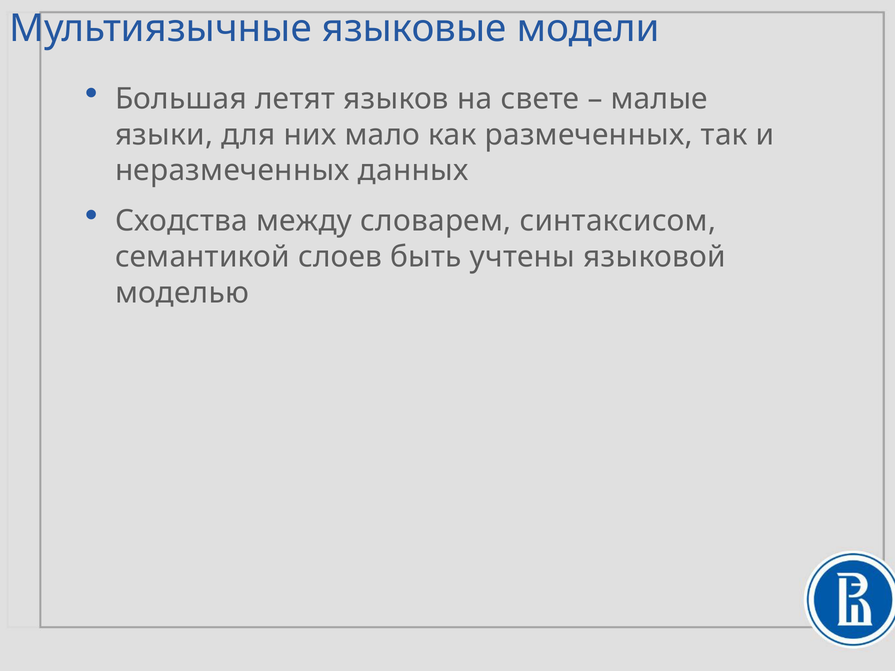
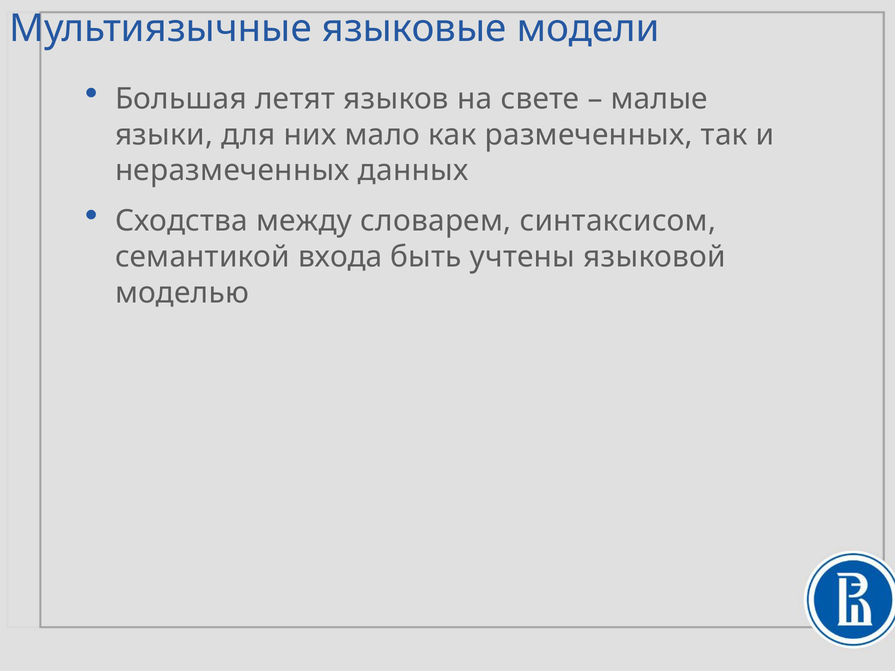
слоев: слоев -> входа
